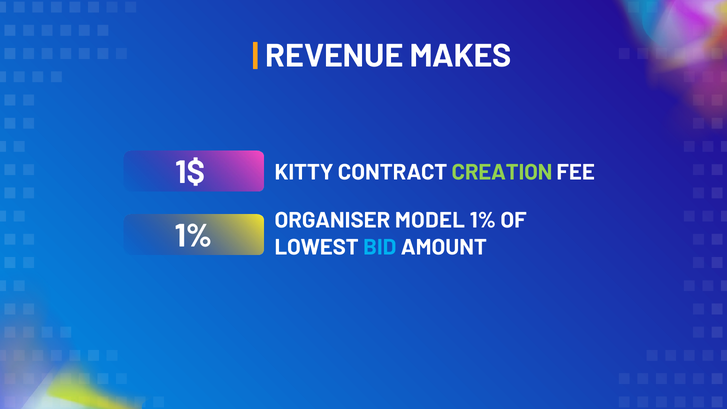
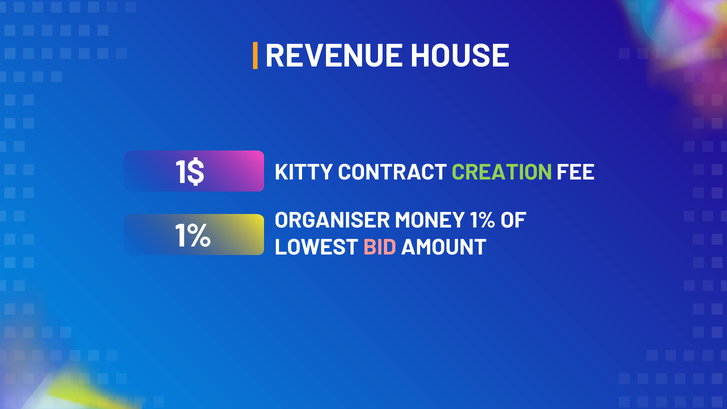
MAKES: MAKES -> HOUSE
MODEL: MODEL -> MONEY
BID colour: light blue -> pink
